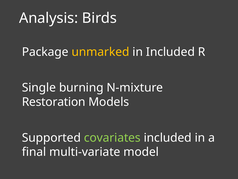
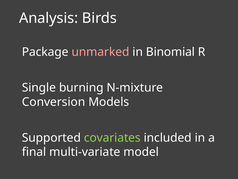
unmarked colour: yellow -> pink
in Included: Included -> Binomial
Restoration: Restoration -> Conversion
